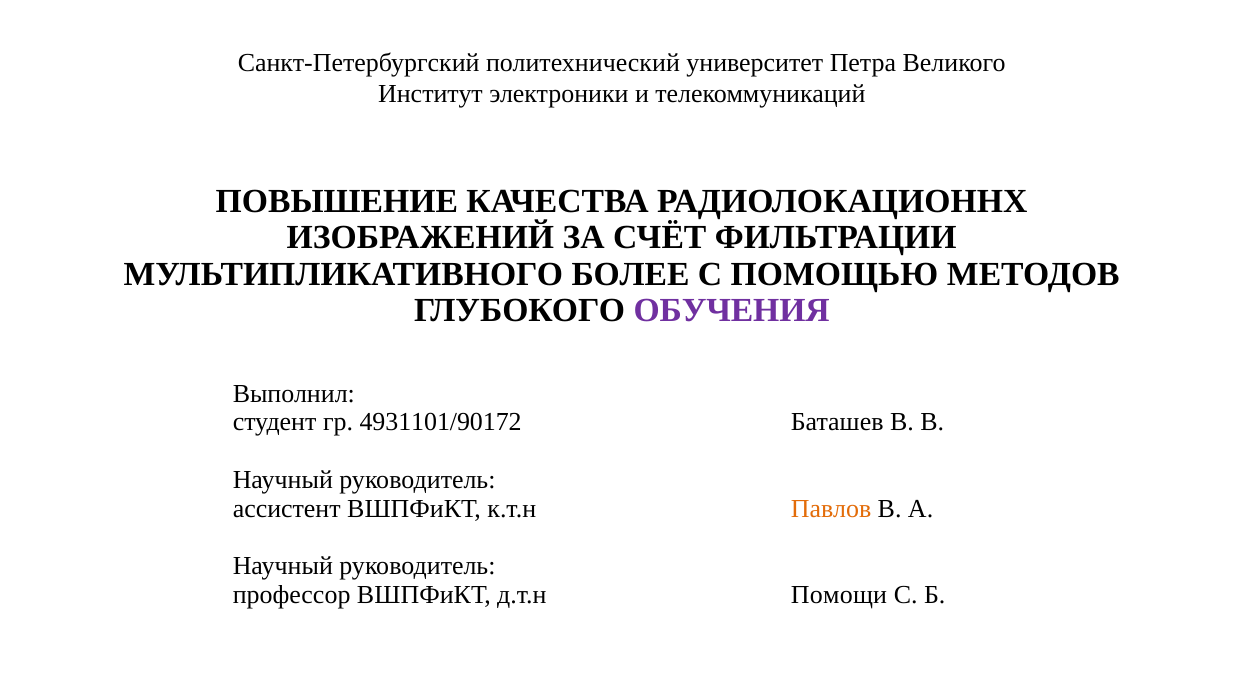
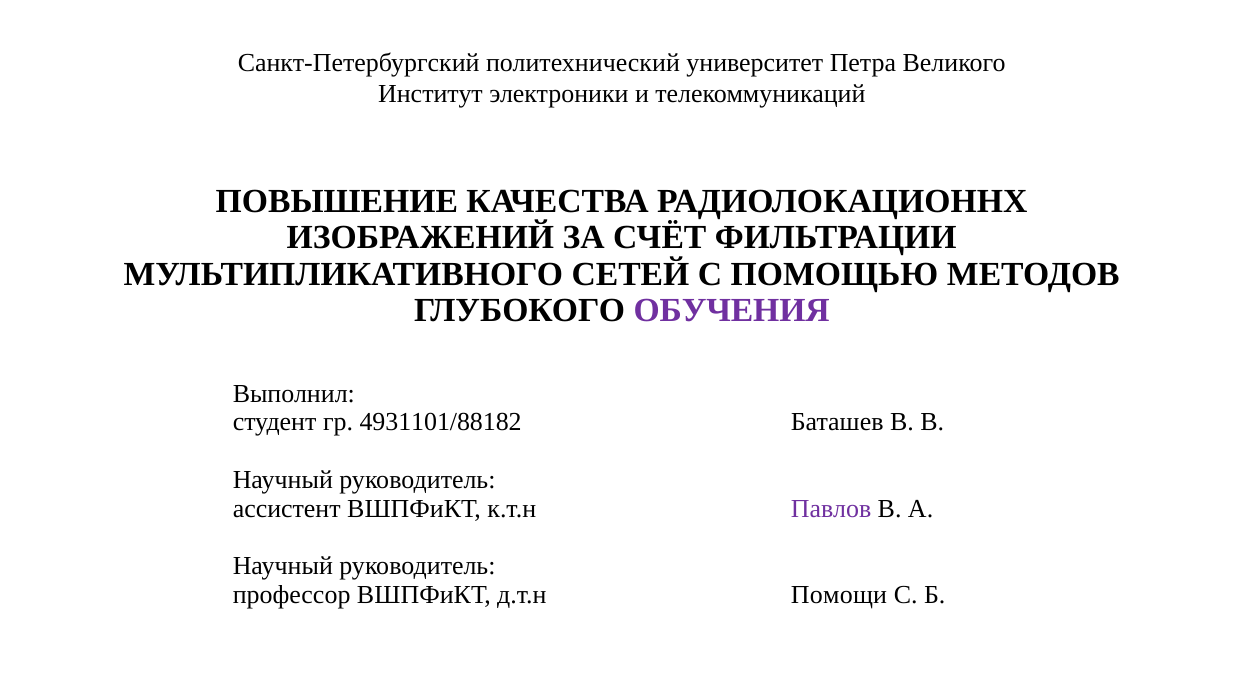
БОЛЕЕ: БОЛЕЕ -> СЕТЕЙ
4931101/90172: 4931101/90172 -> 4931101/88182
Павлов colour: orange -> purple
